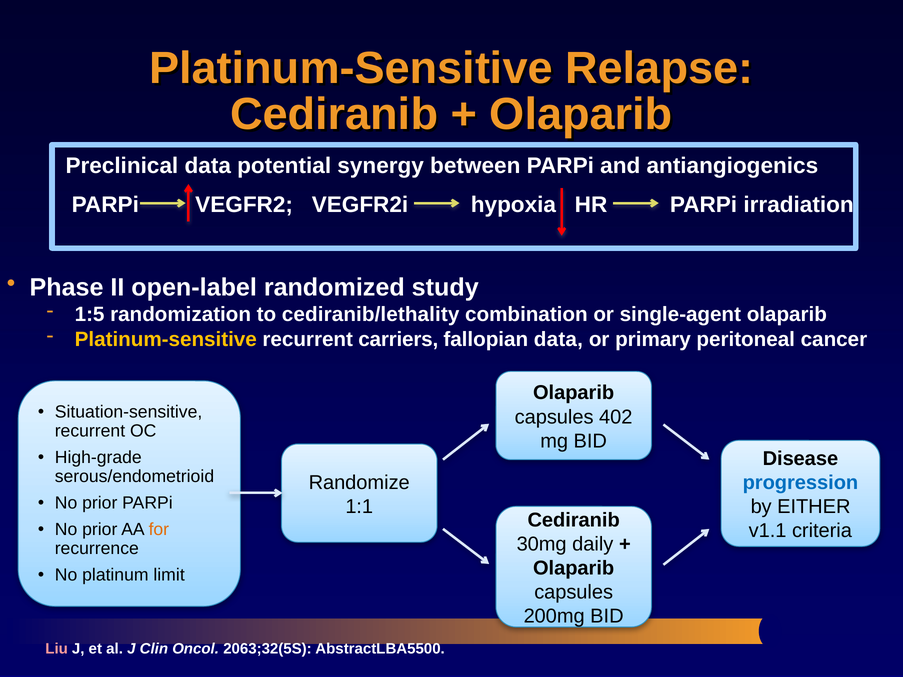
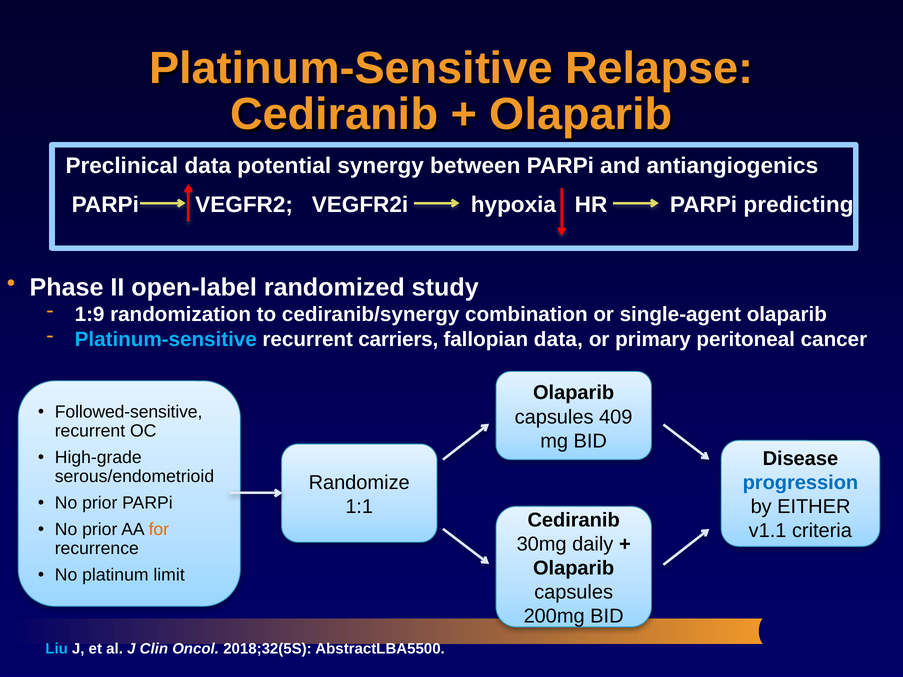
irradiation: irradiation -> predicting
1:5: 1:5 -> 1:9
cediranib/lethality: cediranib/lethality -> cediranib/synergy
Platinum-sensitive at (166, 339) colour: yellow -> light blue
Situation-sensitive: Situation-sensitive -> Followed-sensitive
402: 402 -> 409
Liu colour: pink -> light blue
2063;32(5S: 2063;32(5S -> 2018;32(5S
